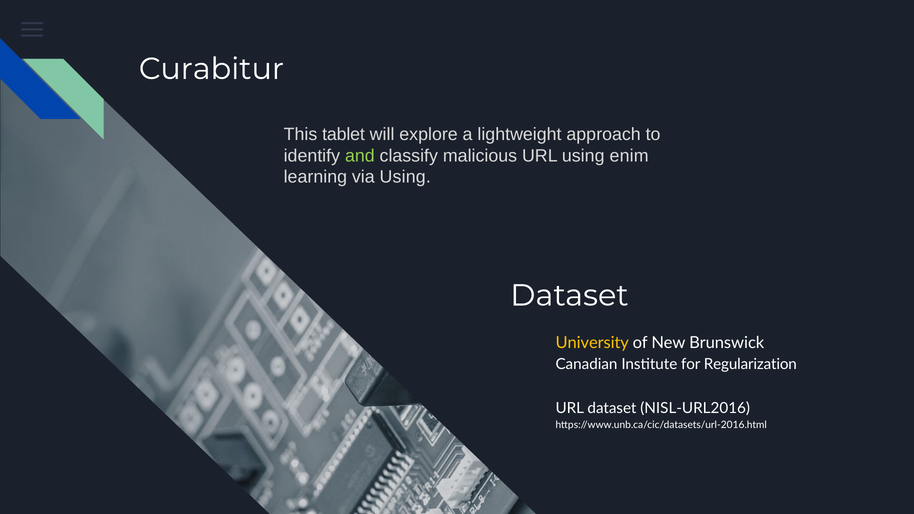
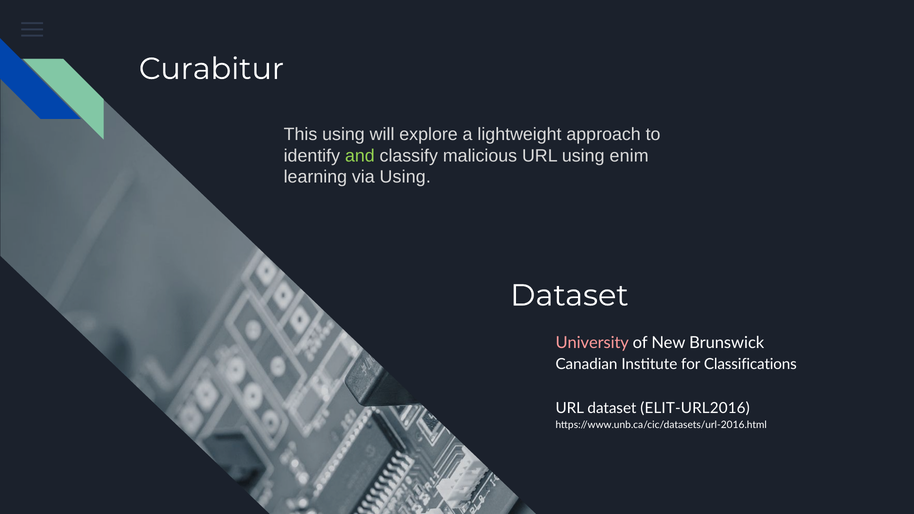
This tablet: tablet -> using
University colour: yellow -> pink
Regularization: Regularization -> Classifications
NISL-URL2016: NISL-URL2016 -> ELIT-URL2016
